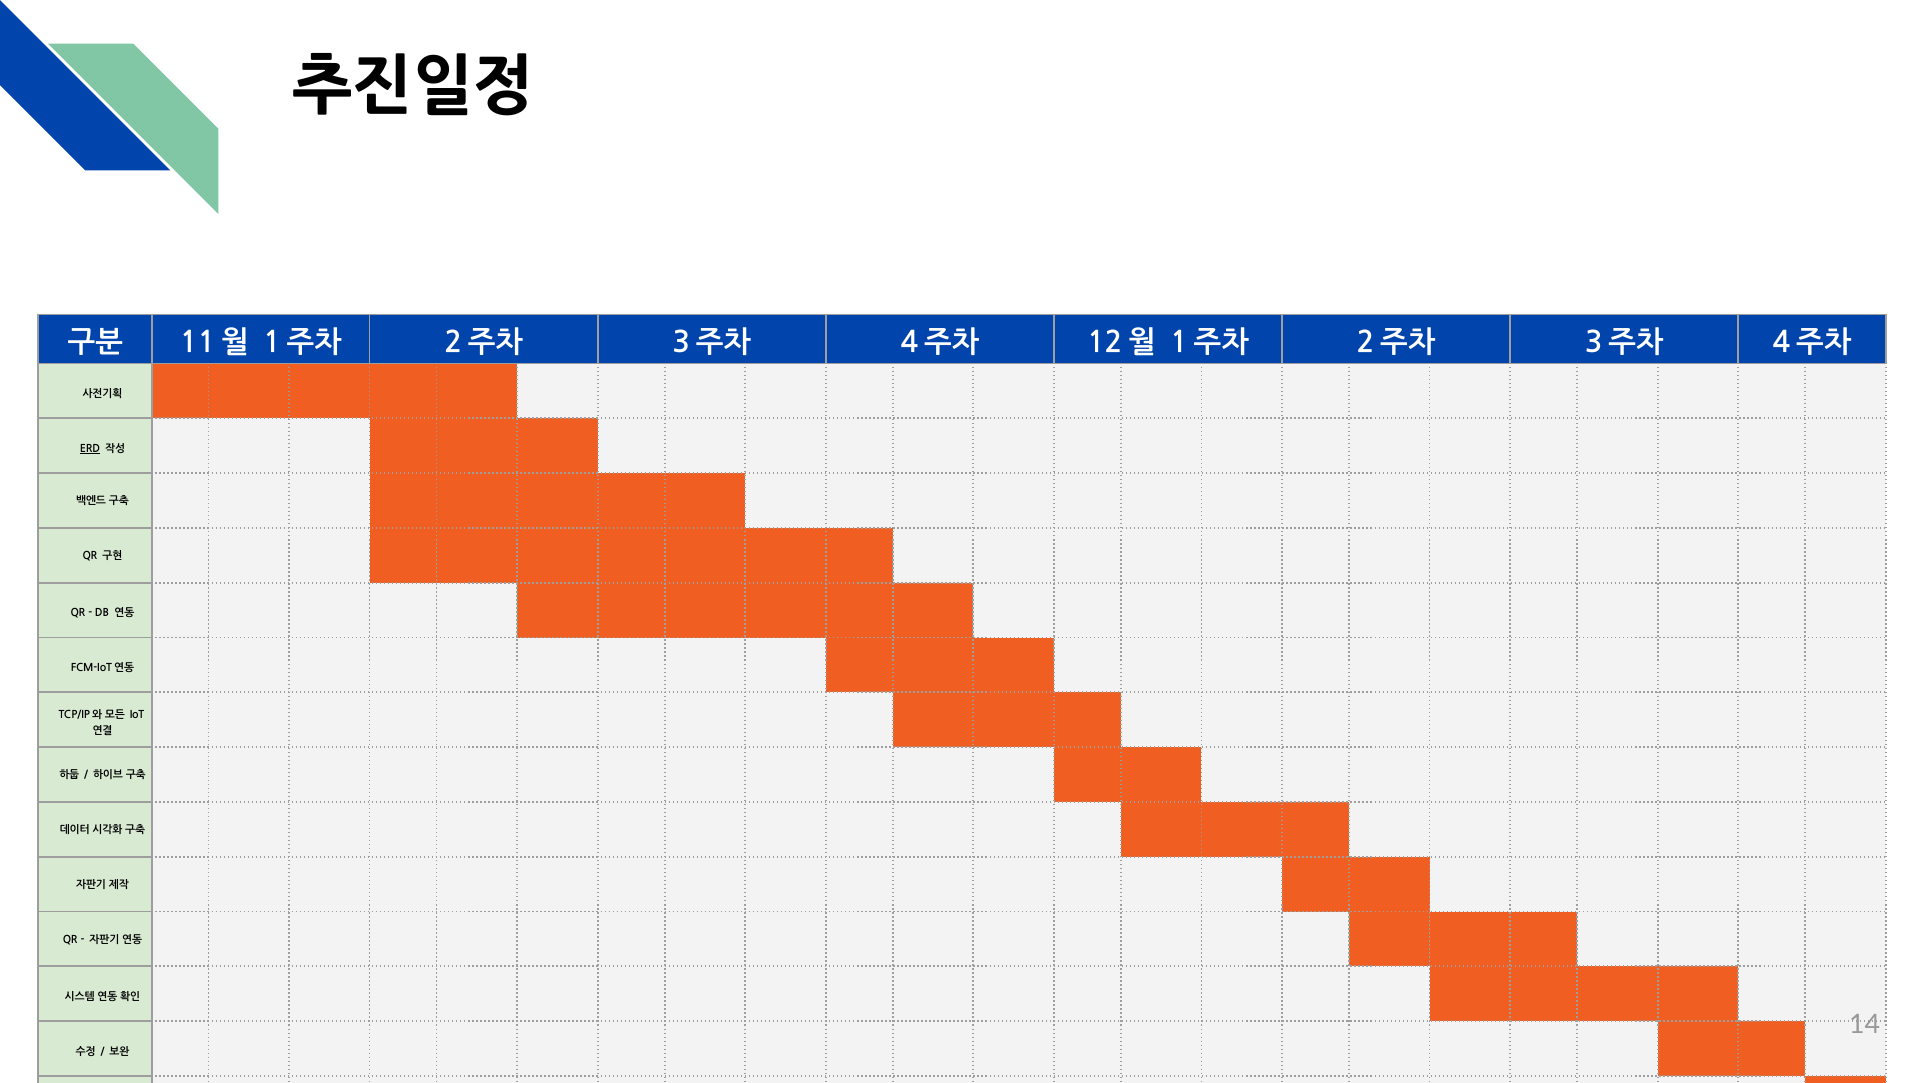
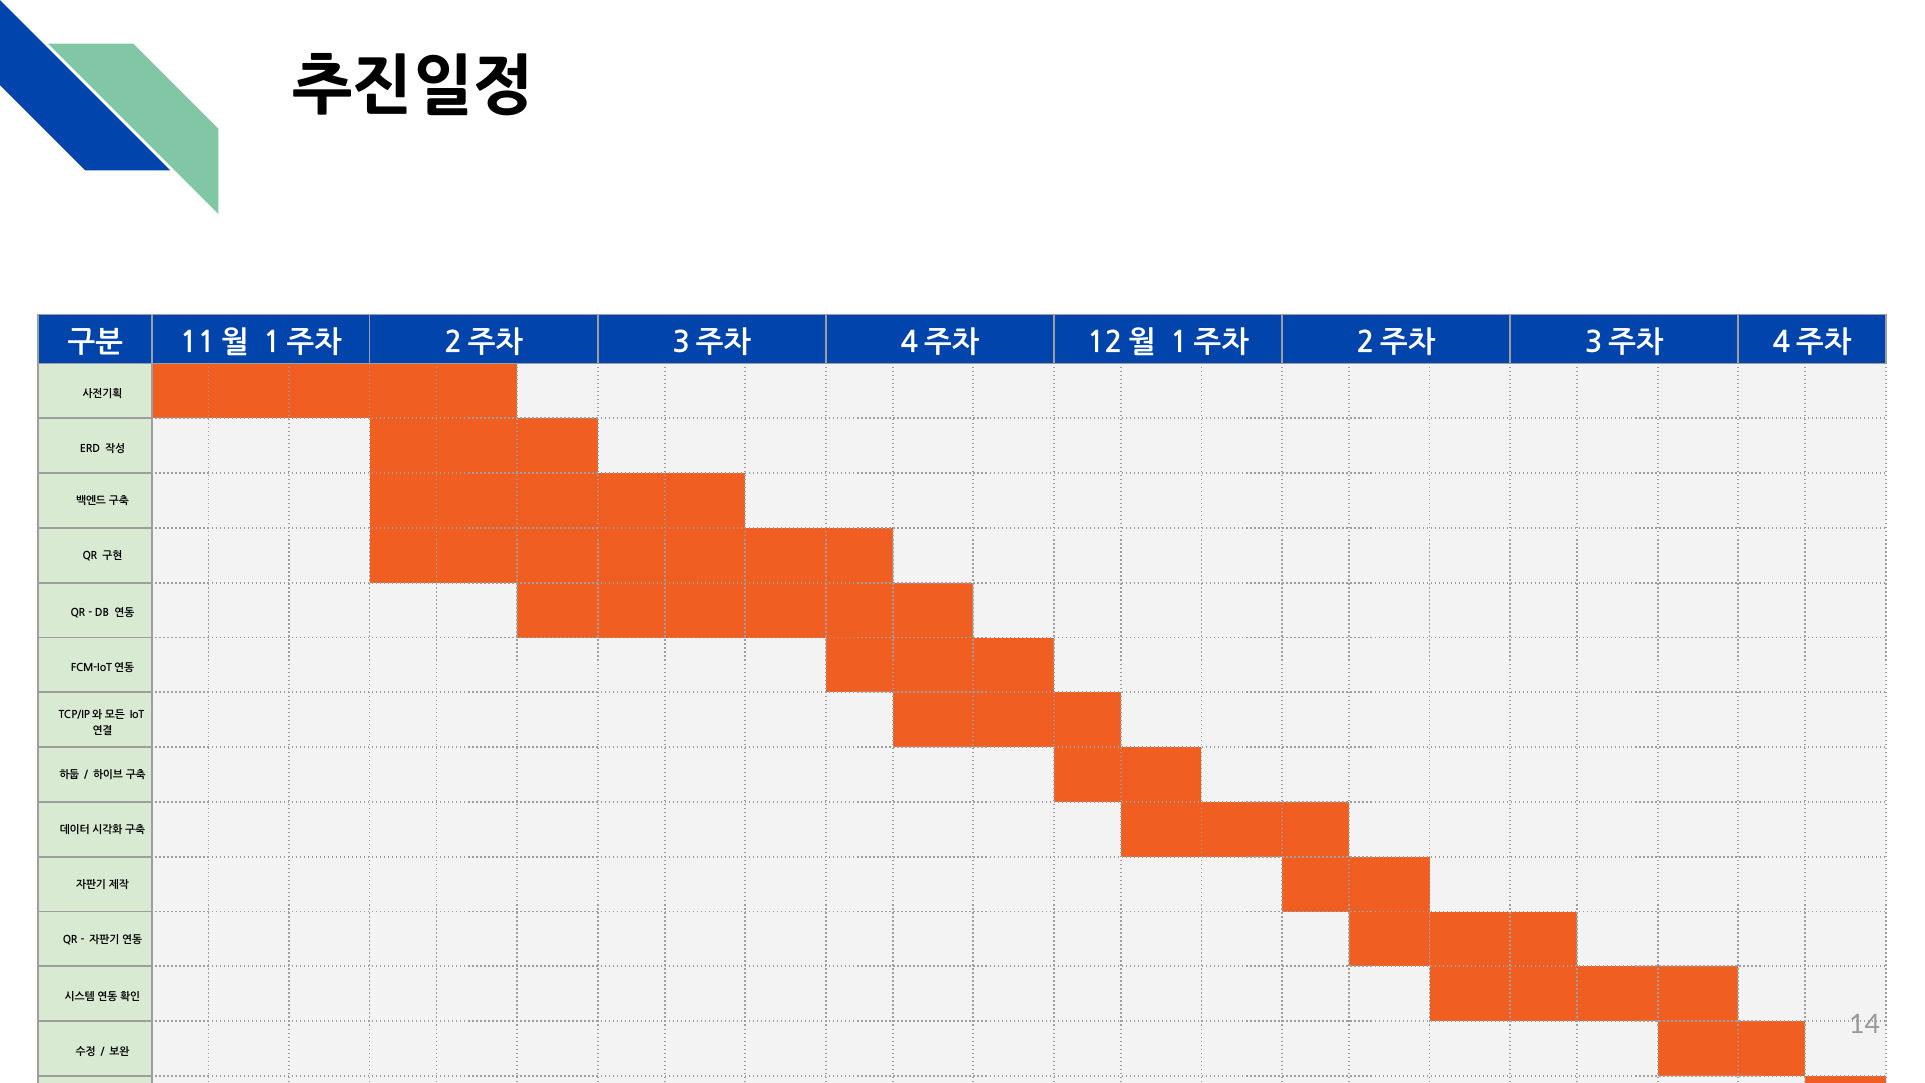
ERD underline: present -> none
